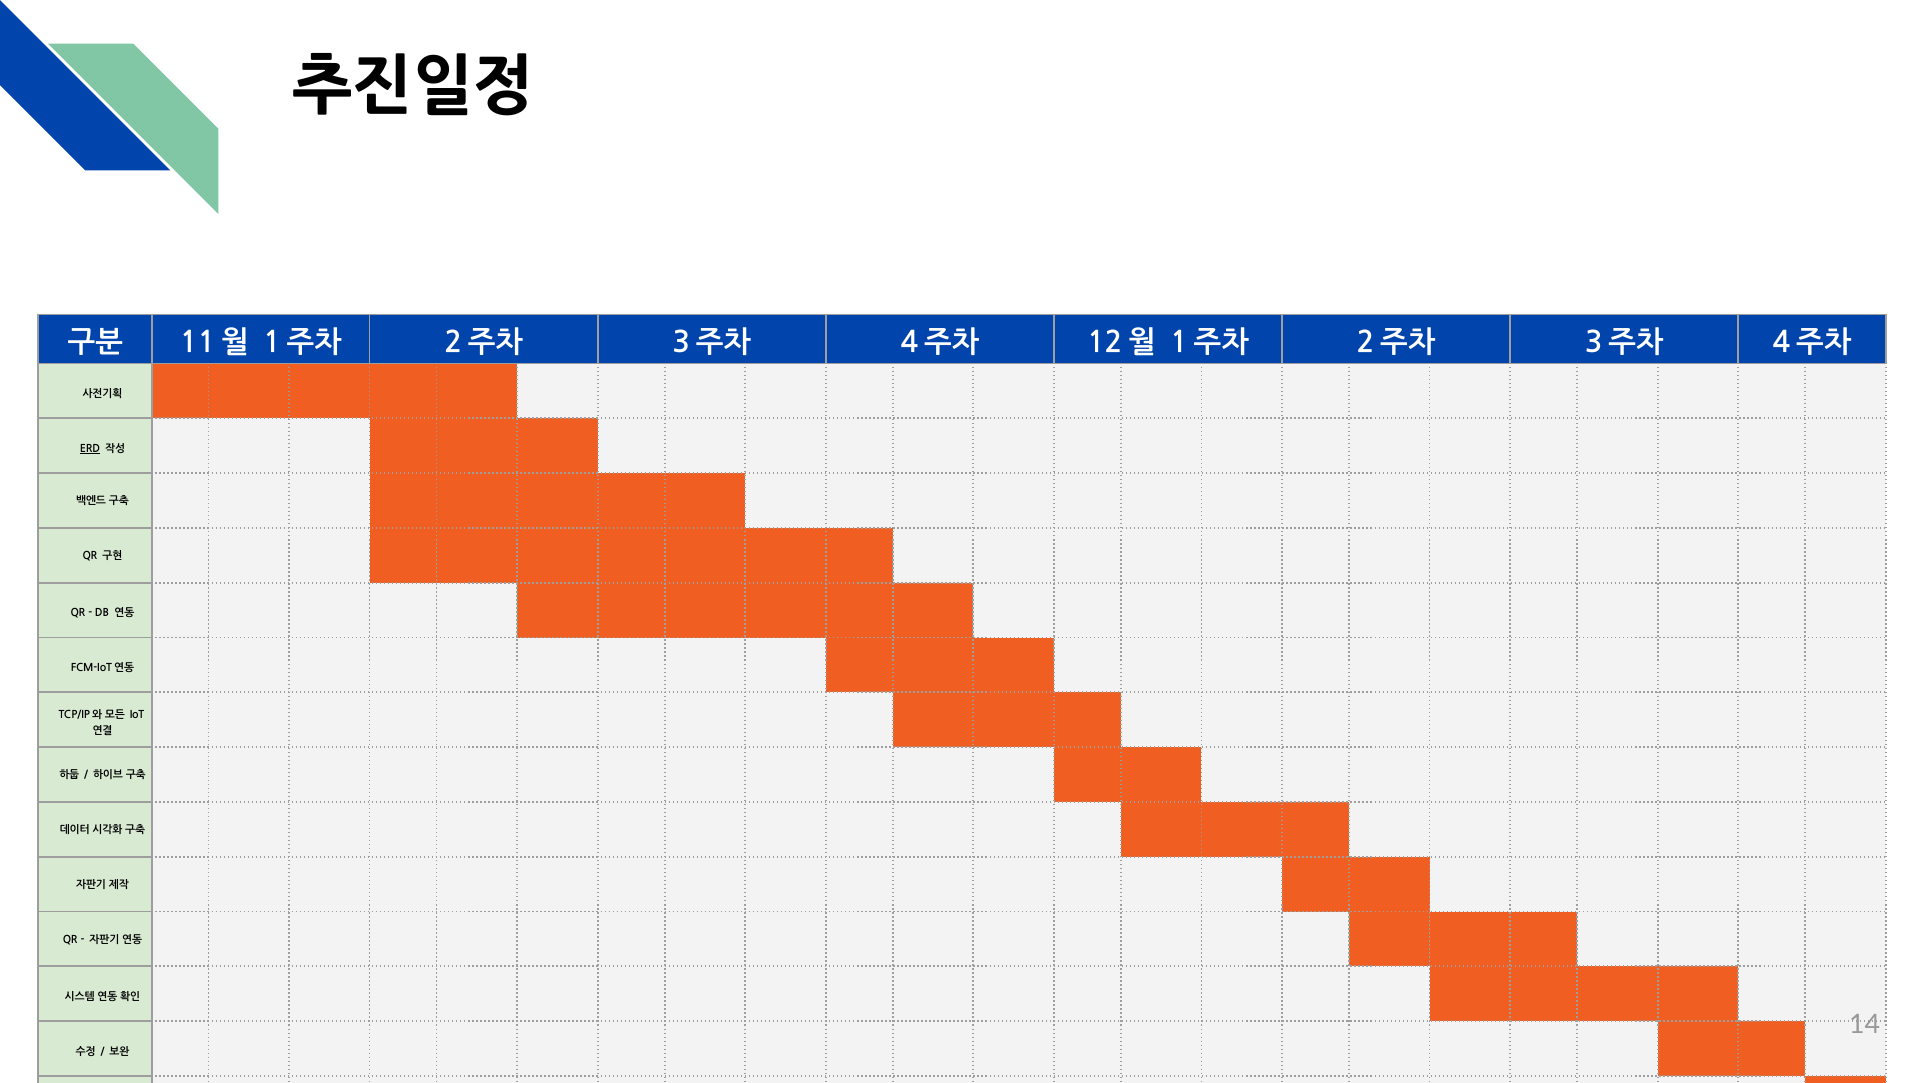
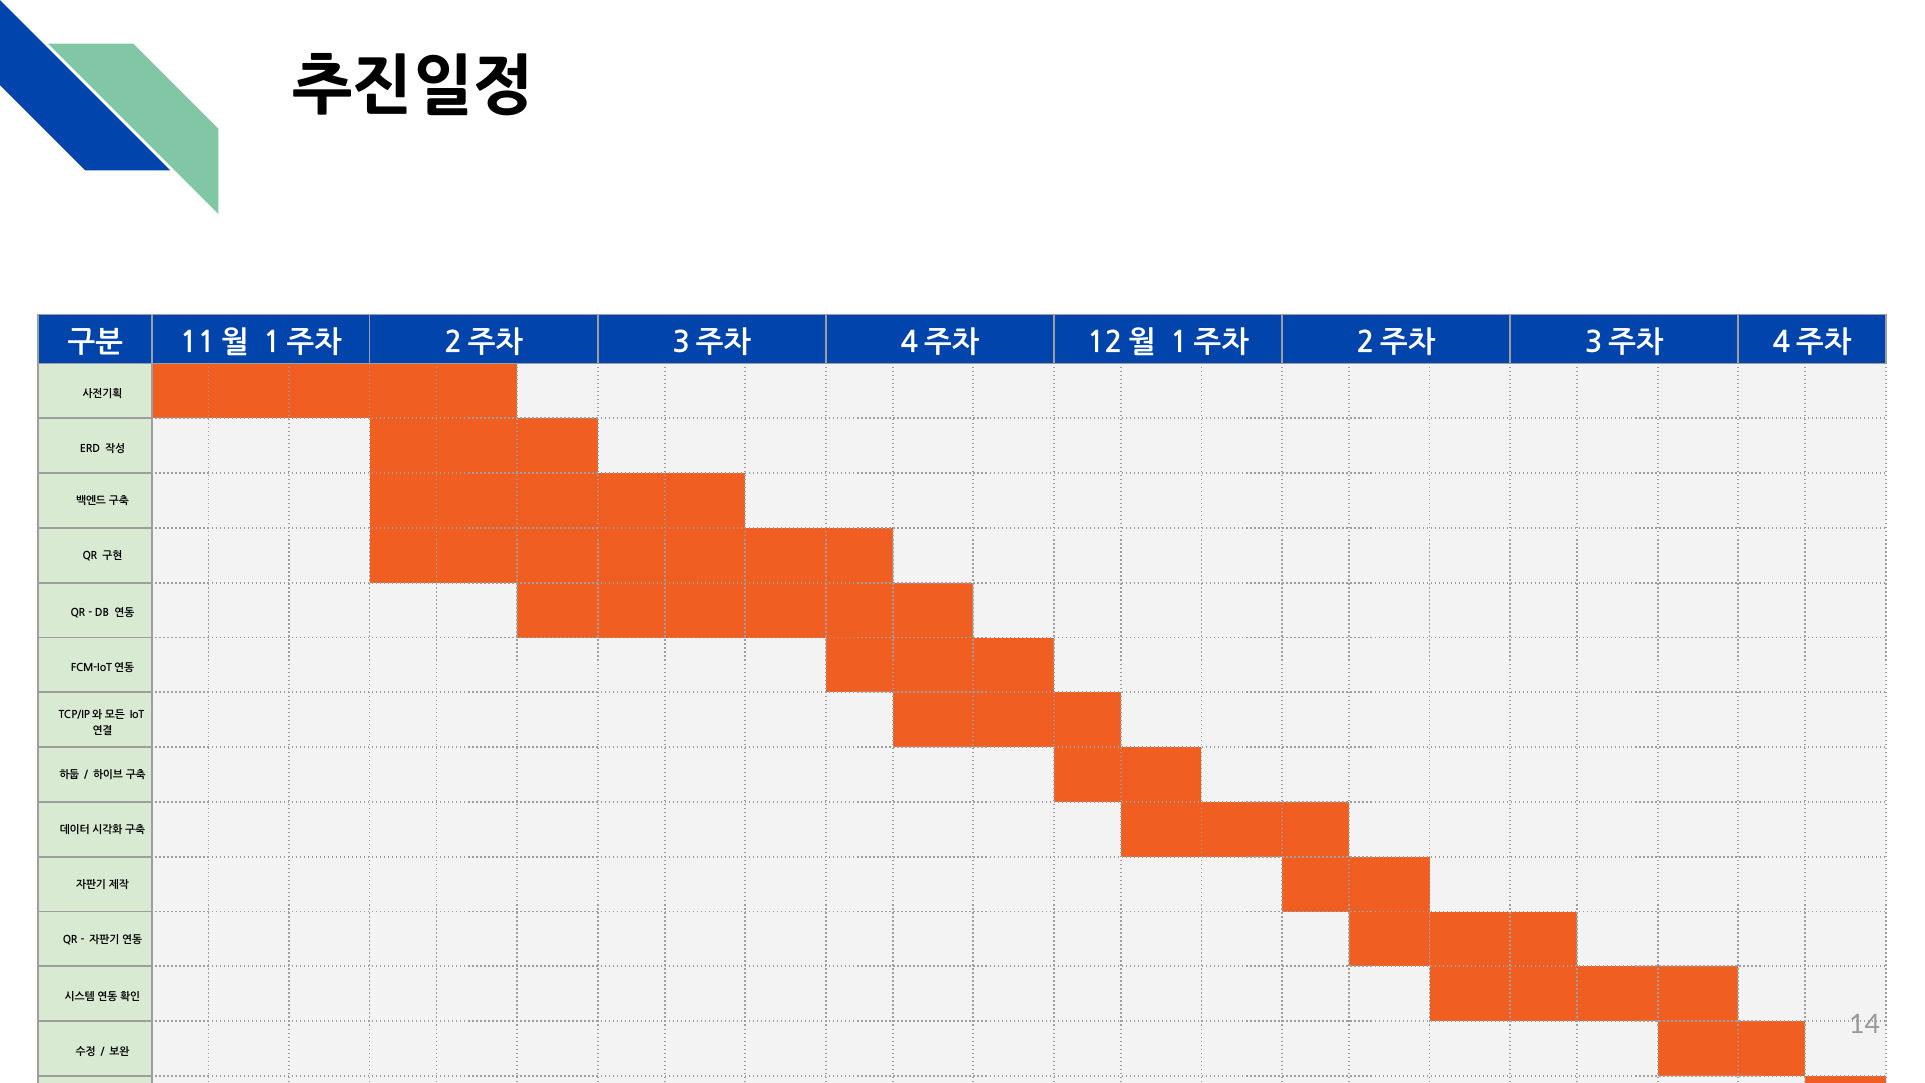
ERD underline: present -> none
